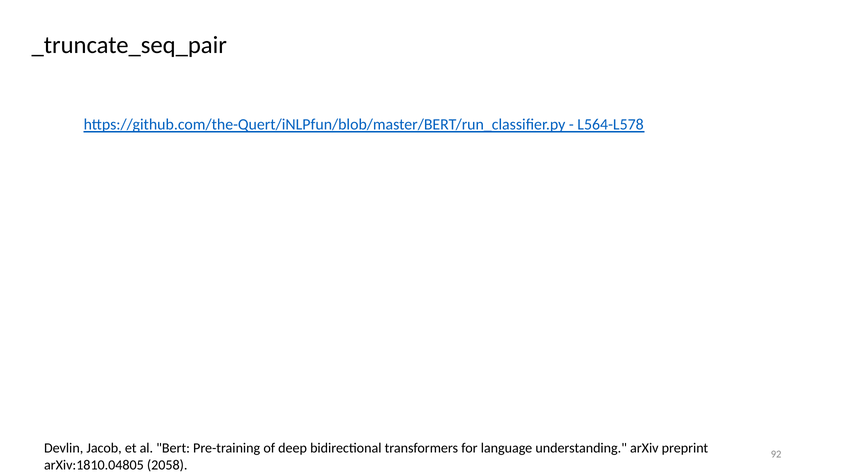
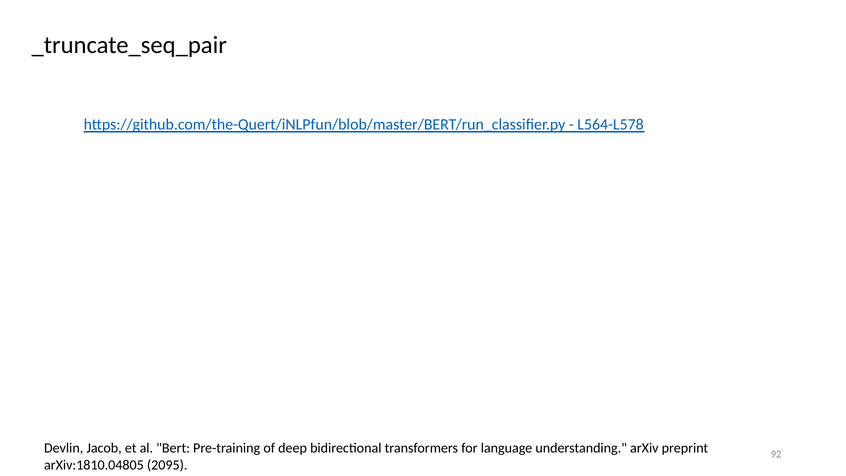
2058: 2058 -> 2095
